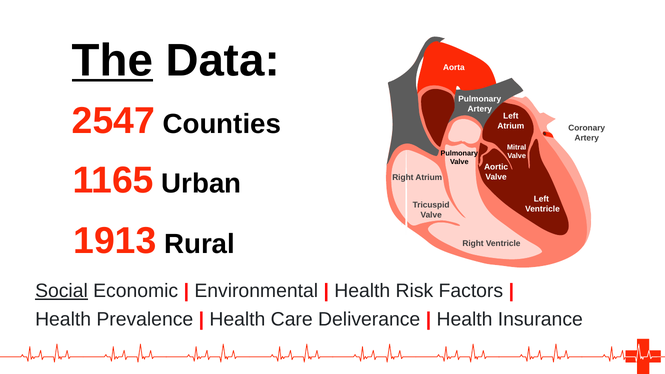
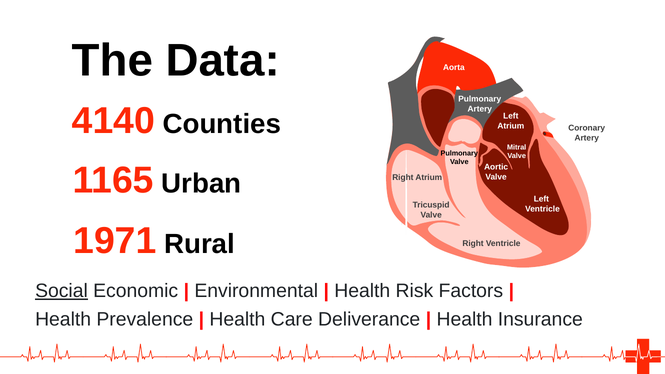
The underline: present -> none
2547: 2547 -> 4140
1913: 1913 -> 1971
